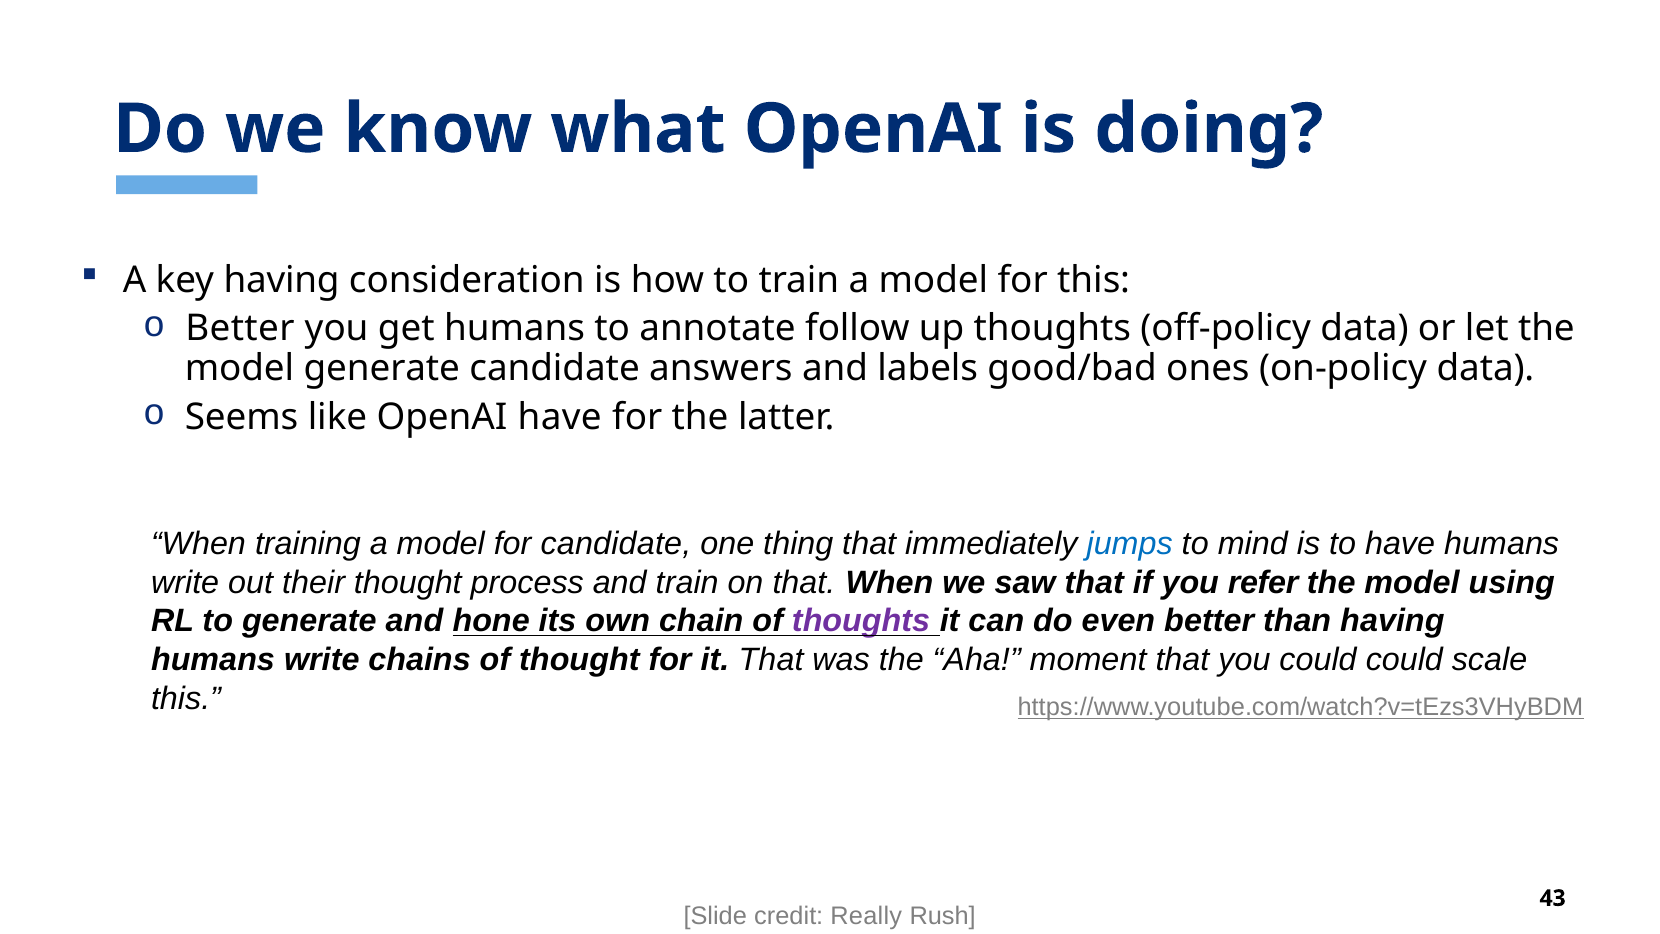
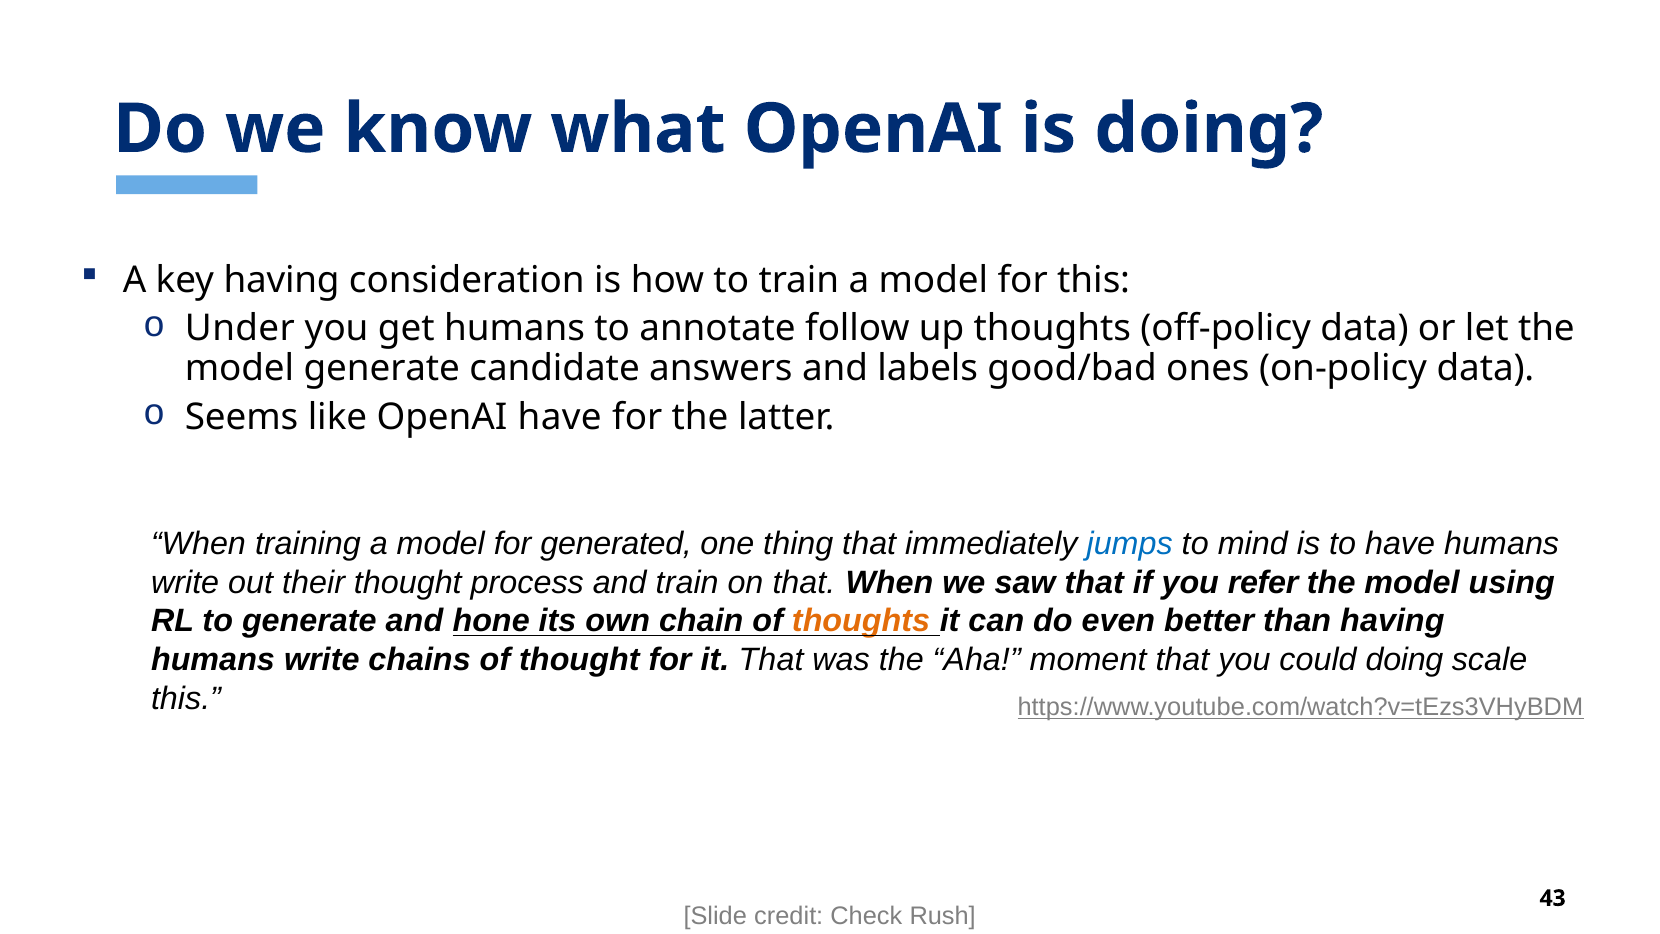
Better at (240, 329): Better -> Under
for candidate: candidate -> generated
thoughts at (861, 621) colour: purple -> orange
could could: could -> doing
Really: Really -> Check
